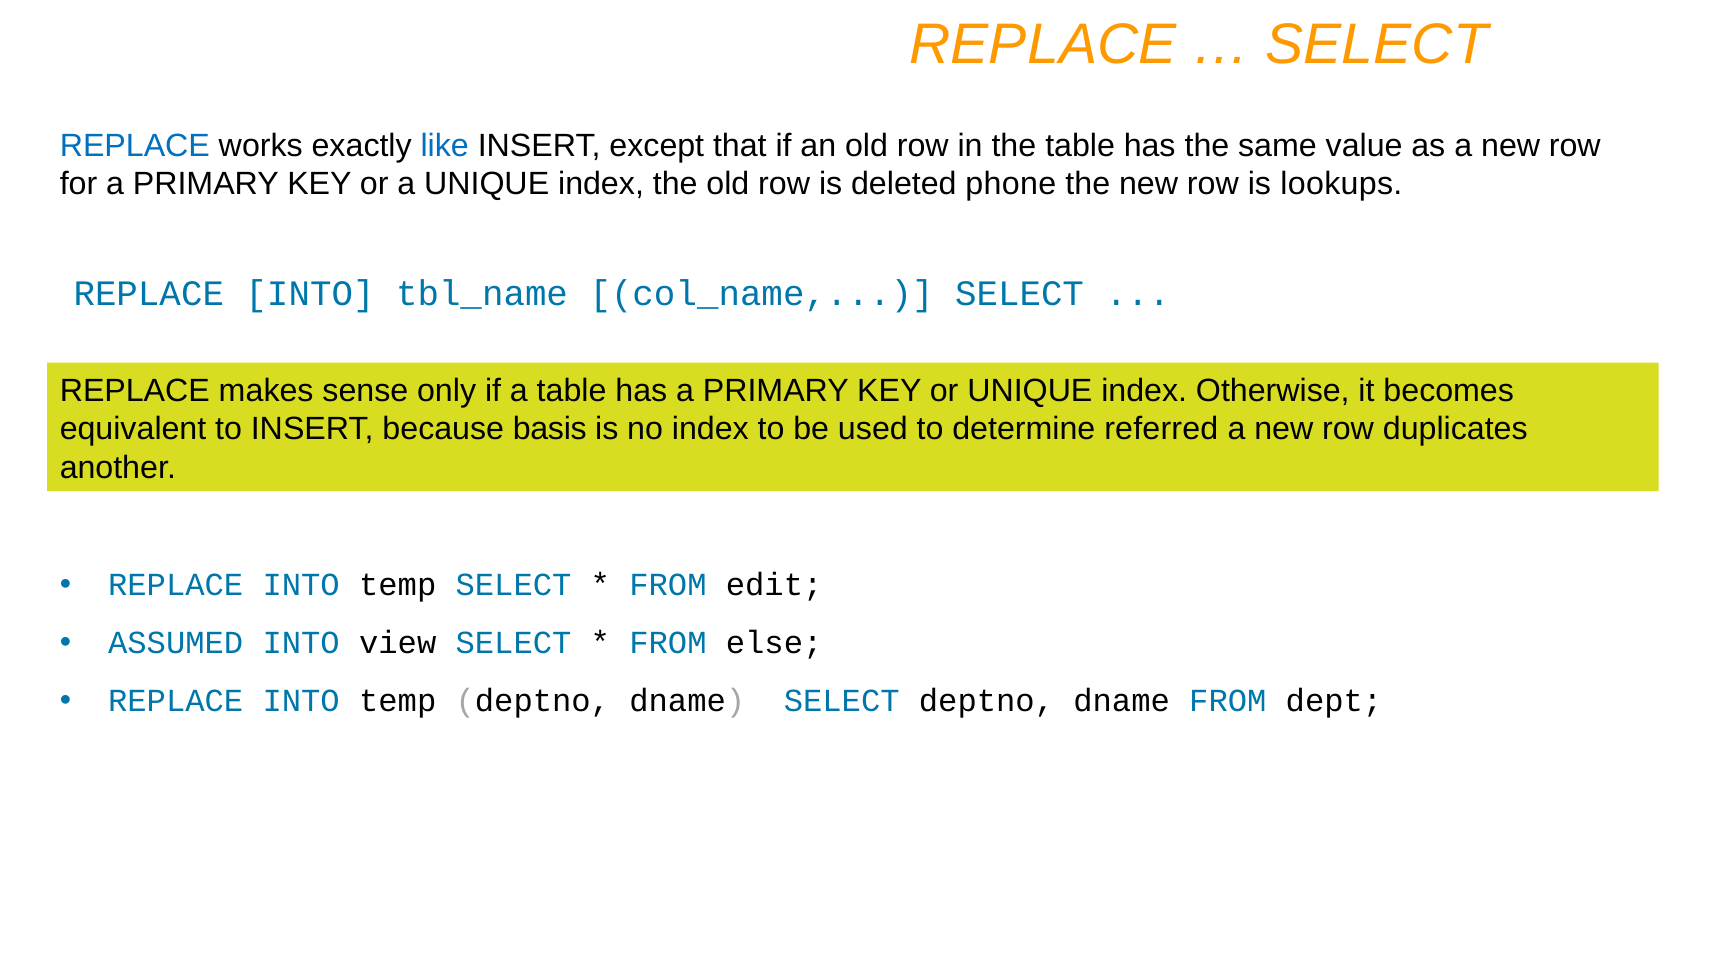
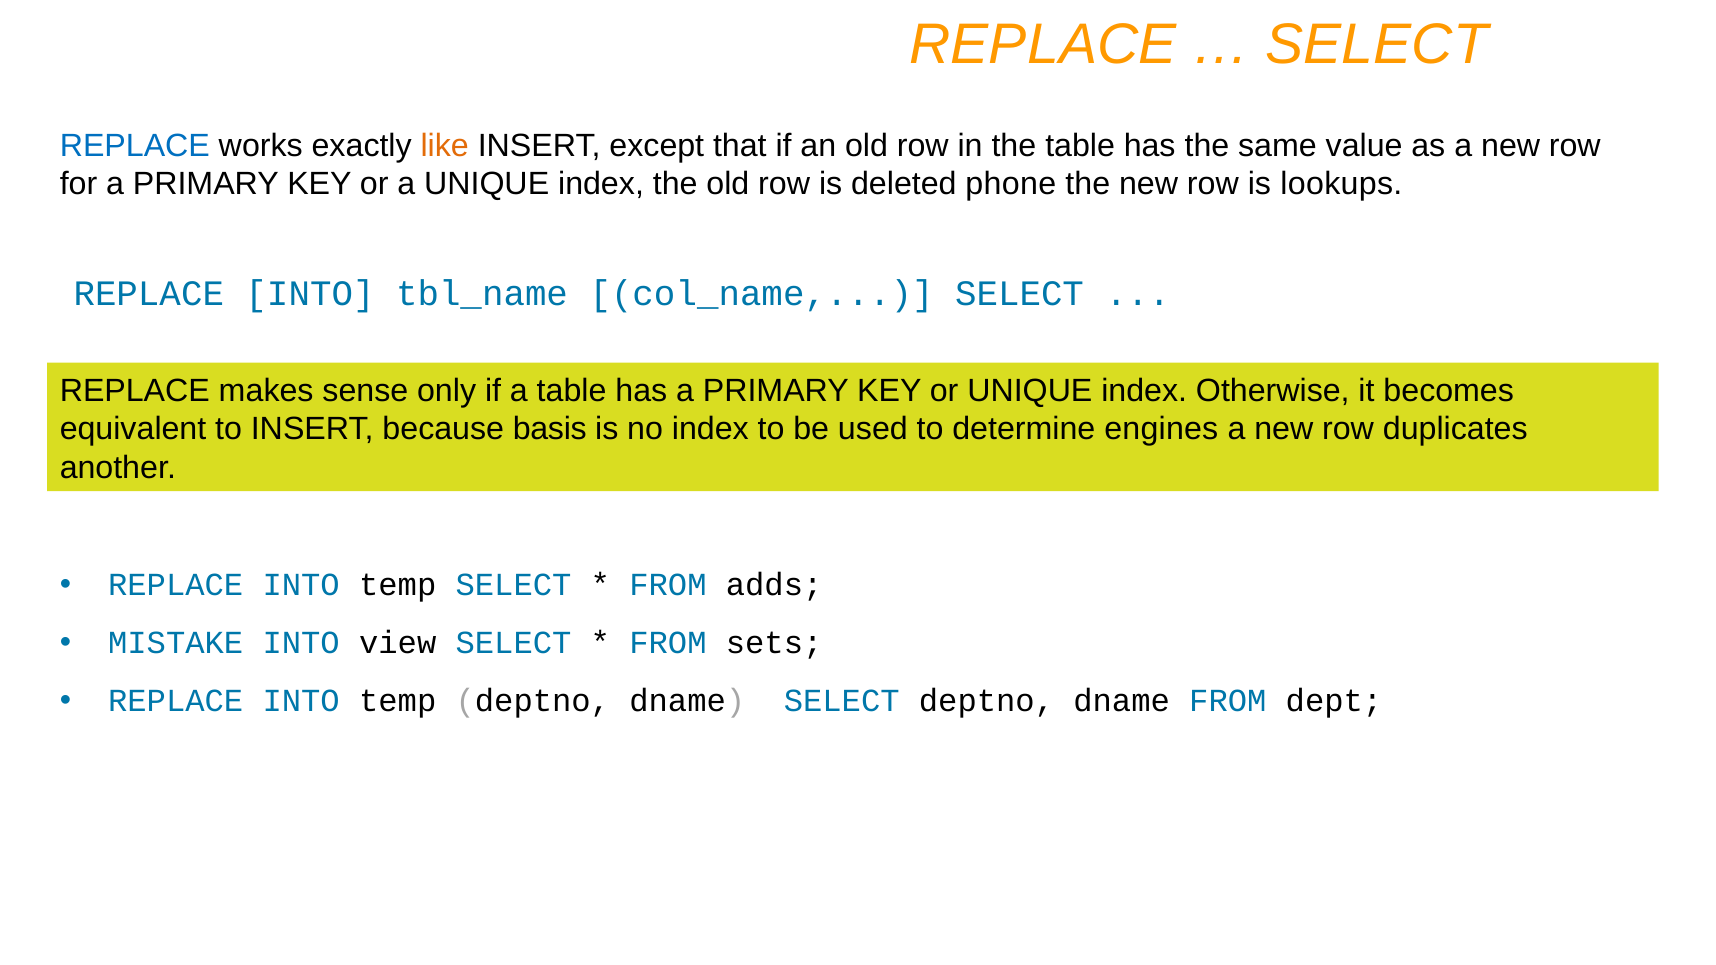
like colour: blue -> orange
referred: referred -> engines
edit: edit -> adds
ASSUMED: ASSUMED -> MISTAKE
else: else -> sets
